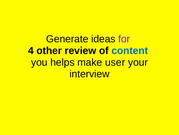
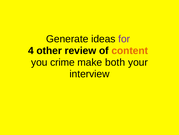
content colour: blue -> orange
helps: helps -> crime
user: user -> both
